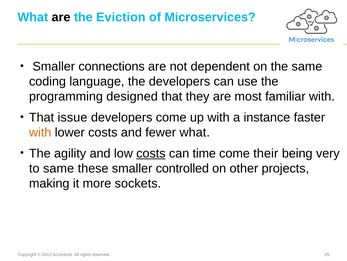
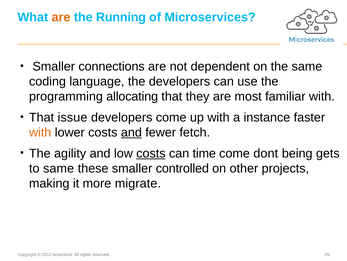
are at (61, 17) colour: black -> orange
Eviction: Eviction -> Running
designed: designed -> allocating
and at (131, 132) underline: none -> present
fewer what: what -> fetch
their: their -> dont
very: very -> gets
sockets: sockets -> migrate
